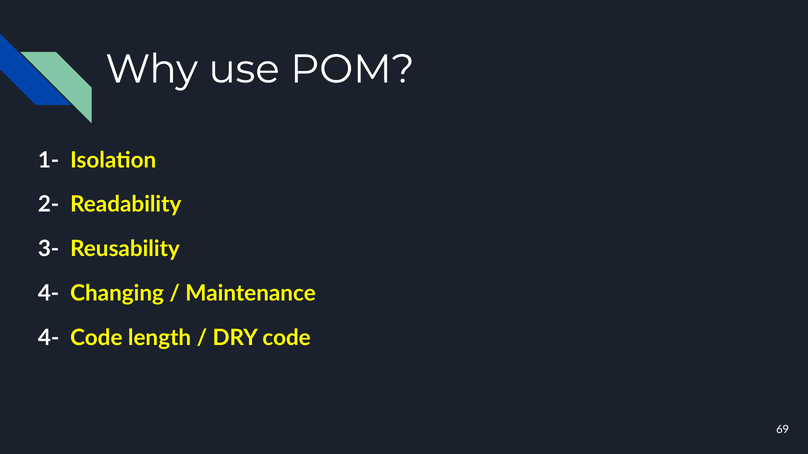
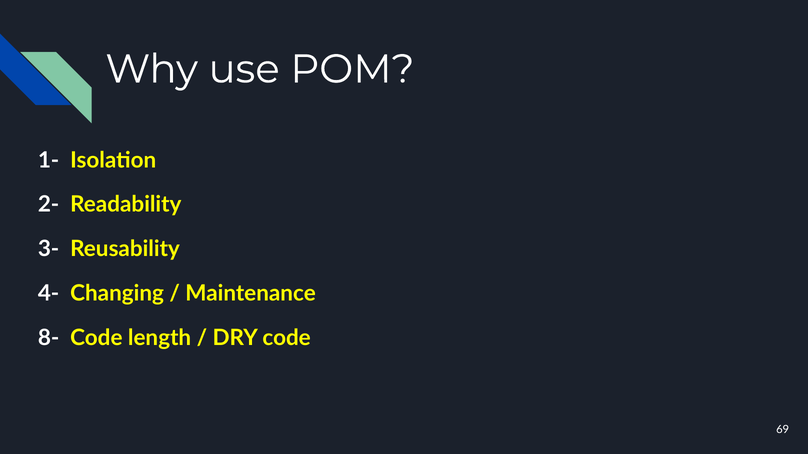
4- at (49, 338): 4- -> 8-
